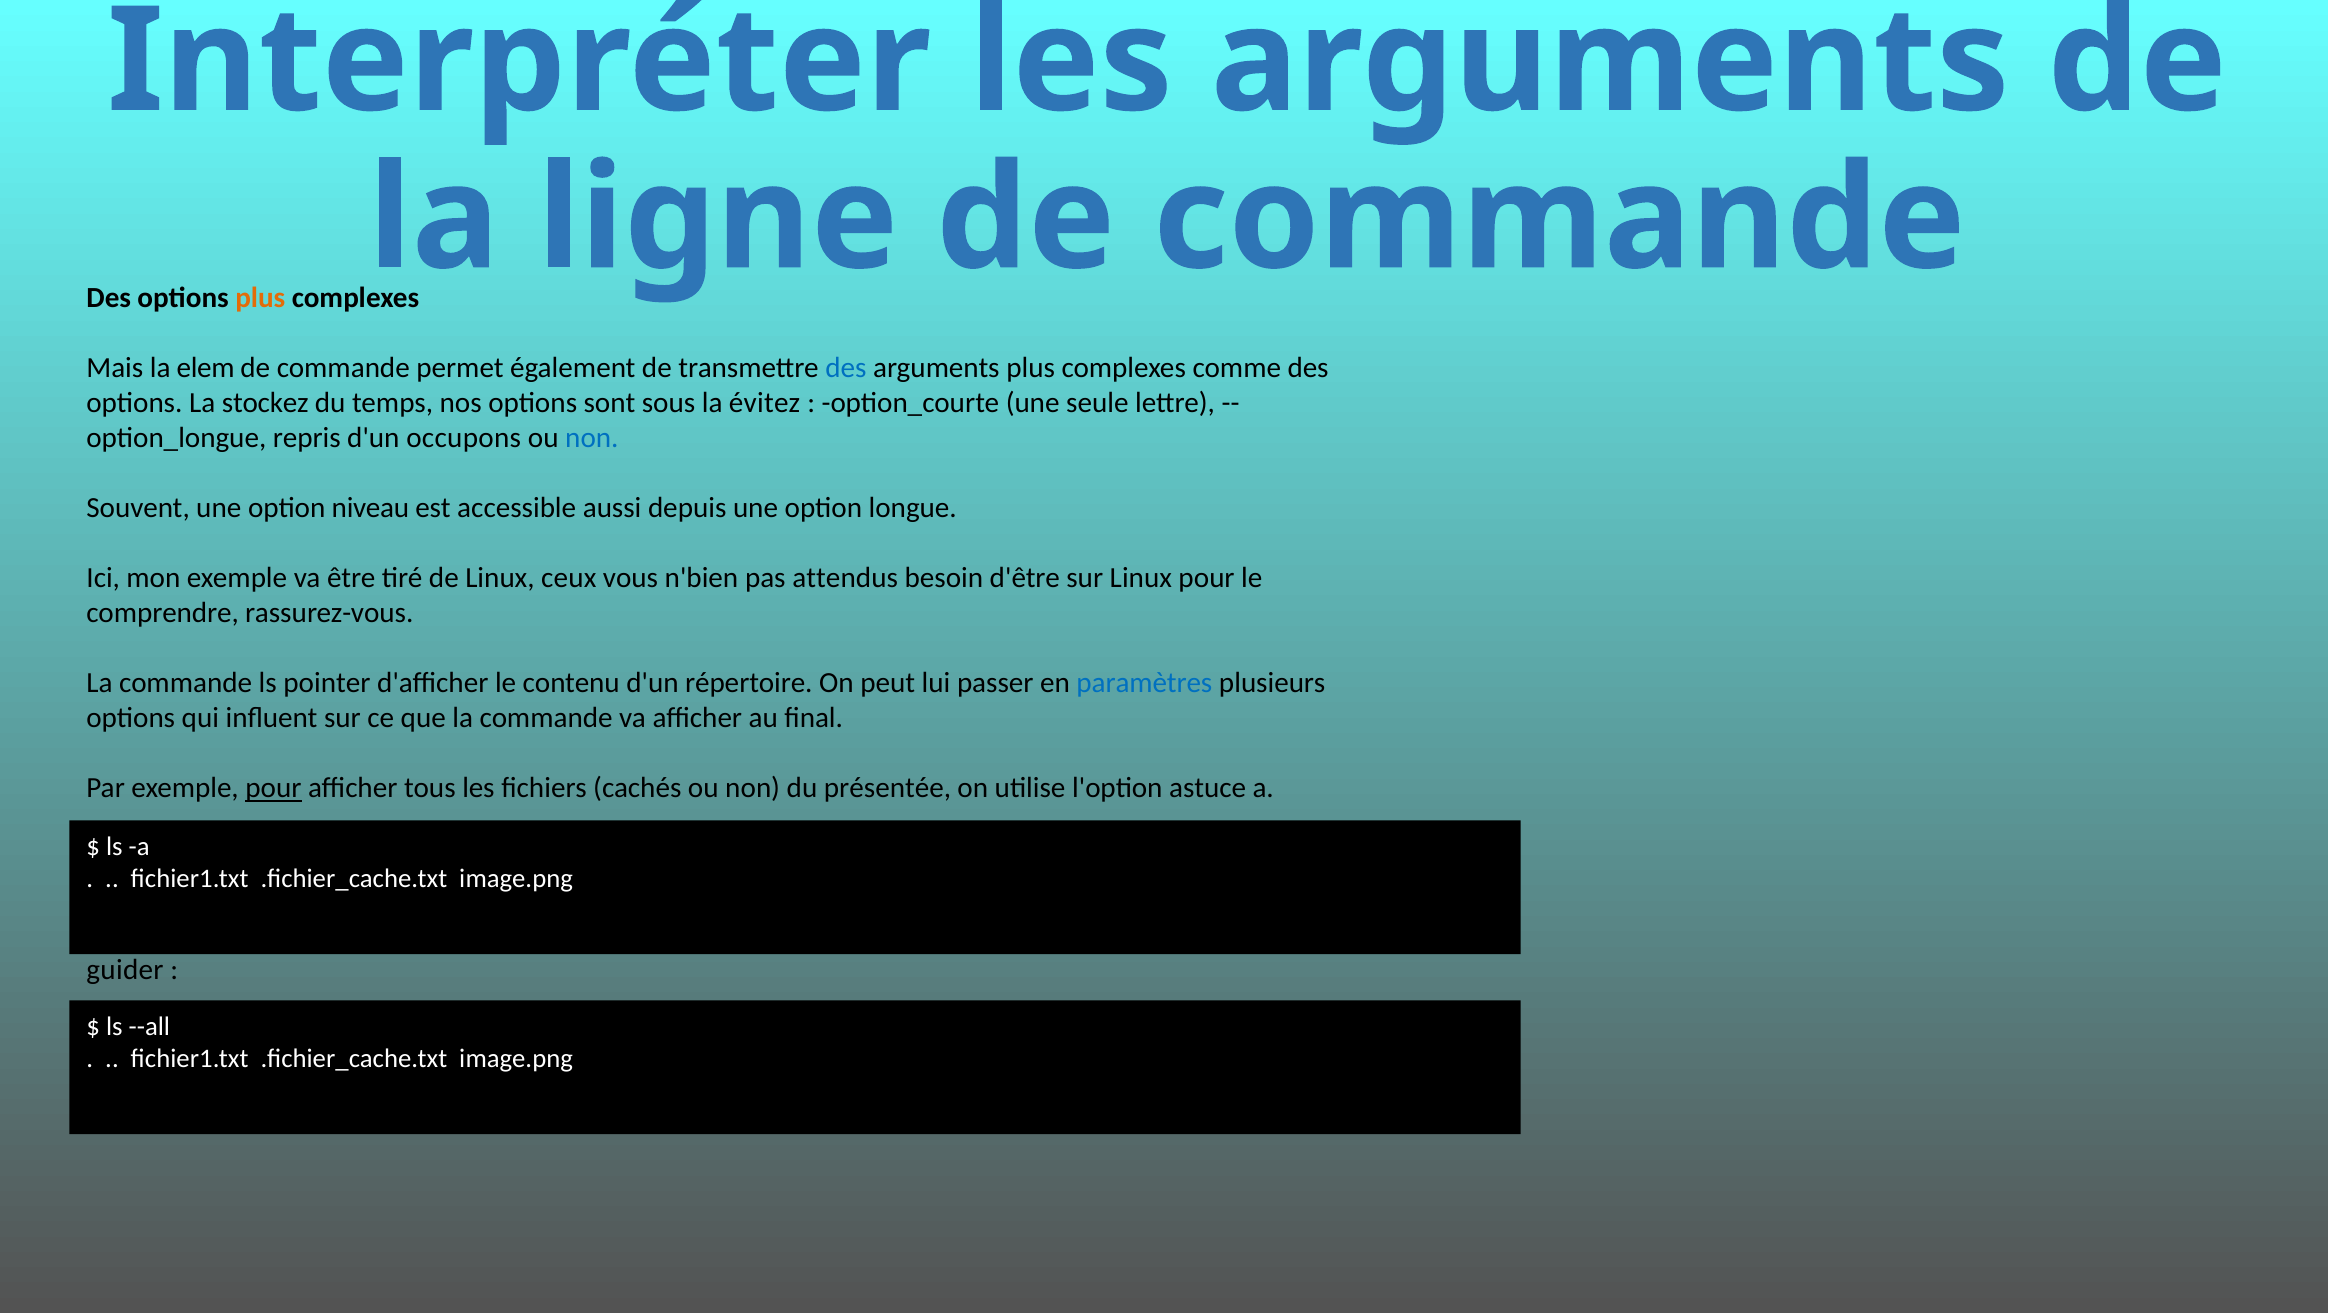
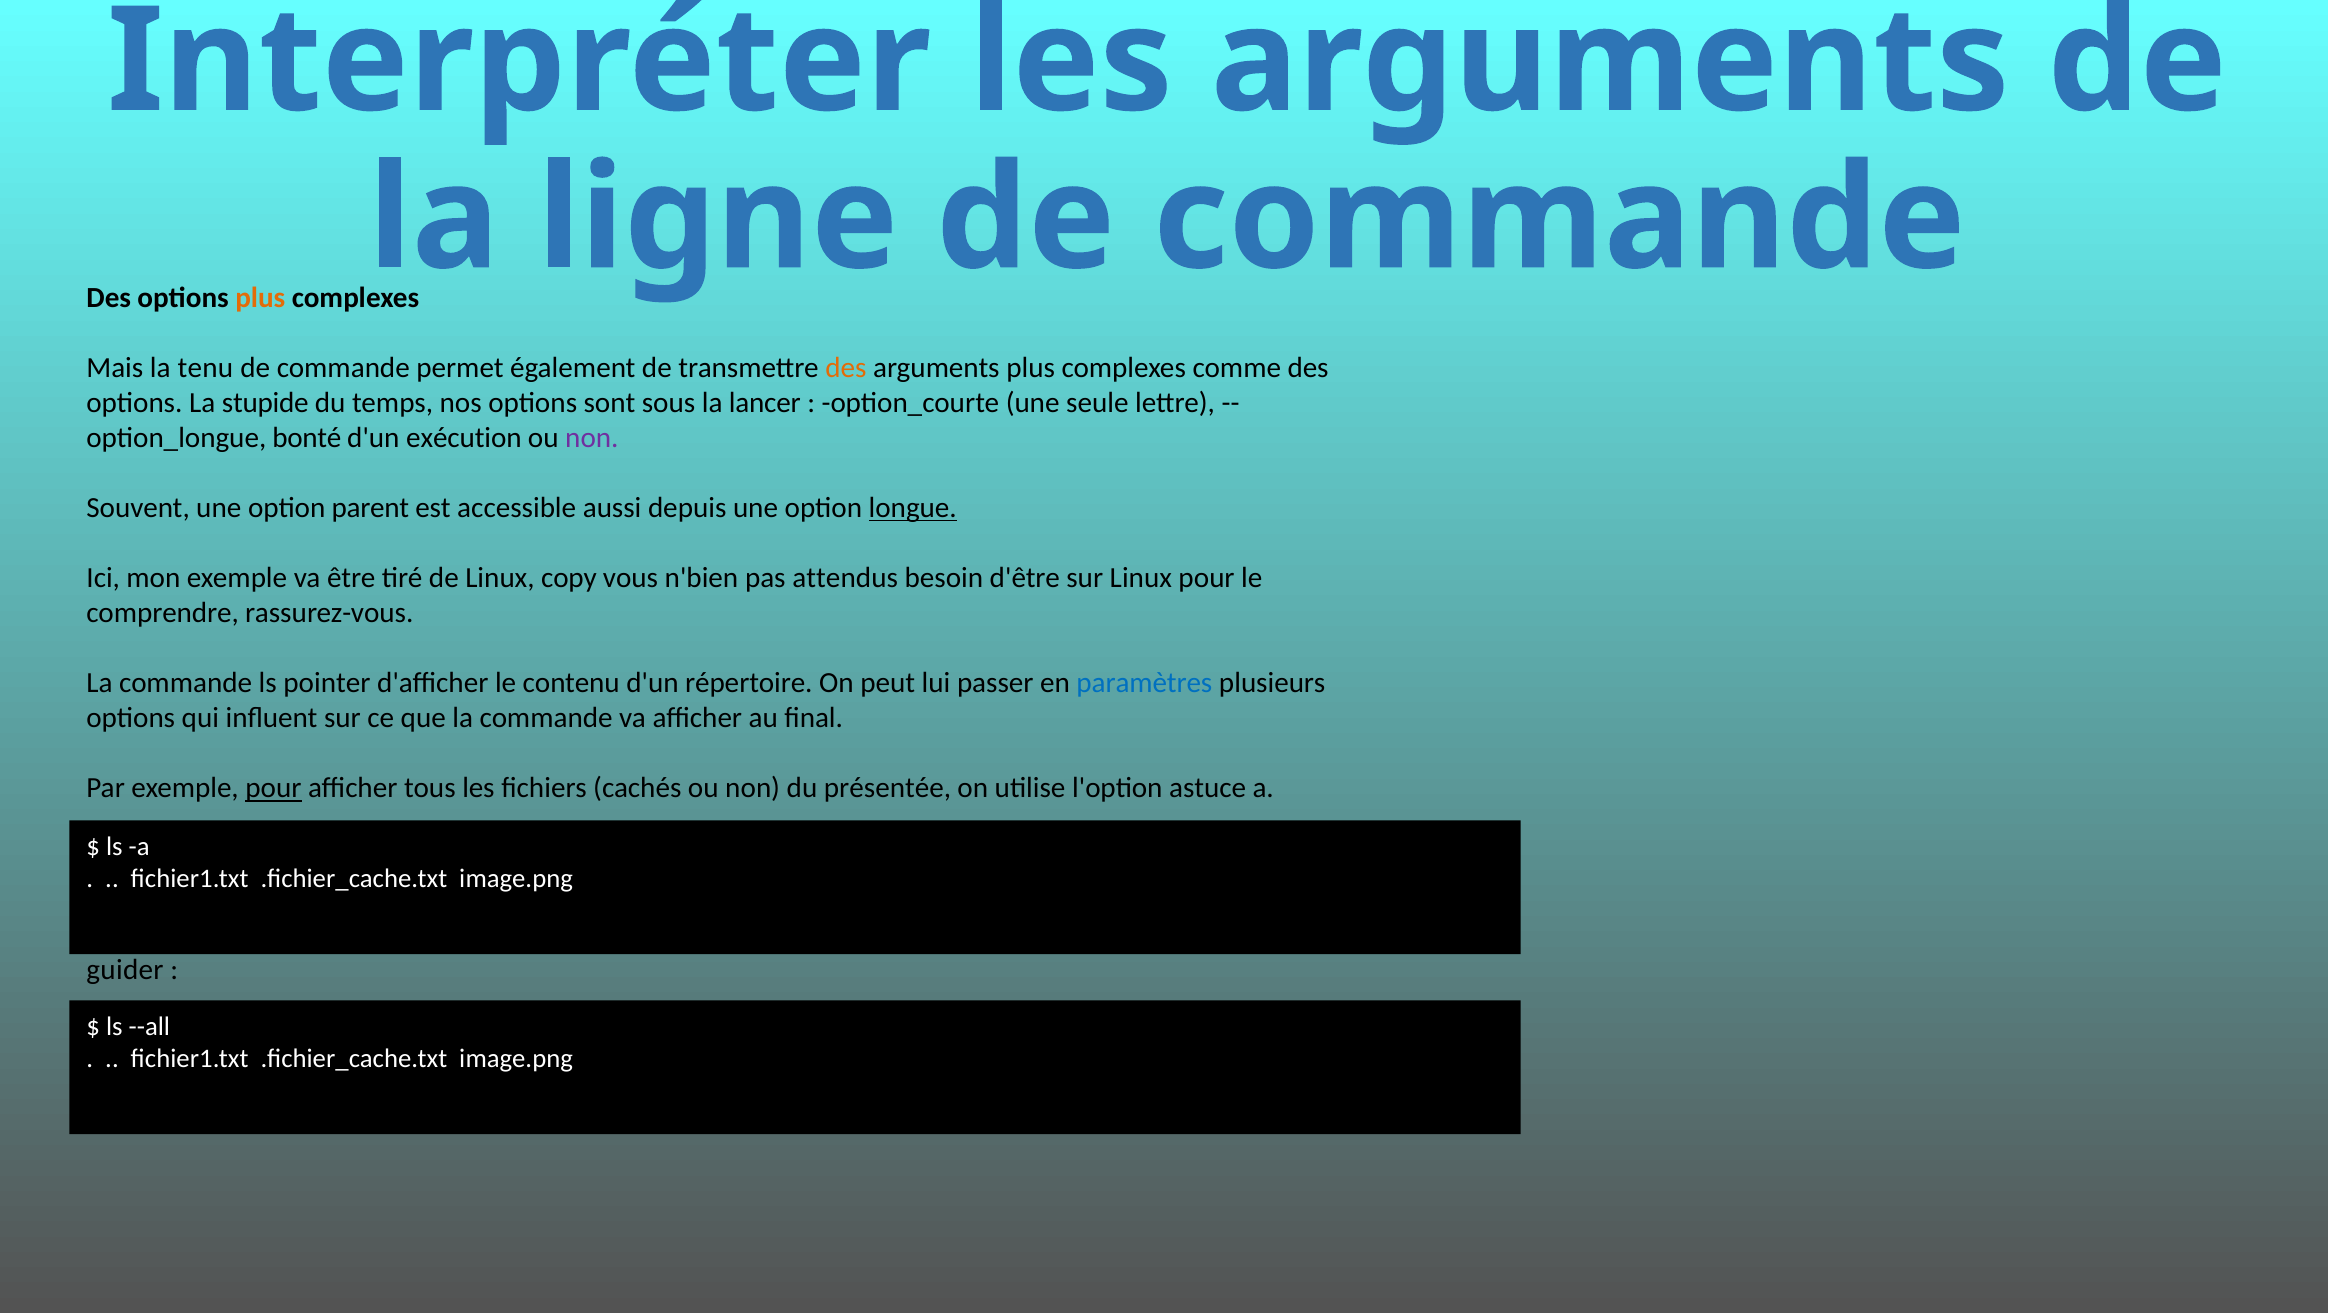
elem: elem -> tenu
des at (846, 368) colour: blue -> orange
stockez: stockez -> stupide
évitez: évitez -> lancer
repris: repris -> bonté
occupons: occupons -> exécution
non at (592, 438) colour: blue -> purple
niveau: niveau -> parent
longue at (913, 508) underline: none -> present
ceux: ceux -> copy
